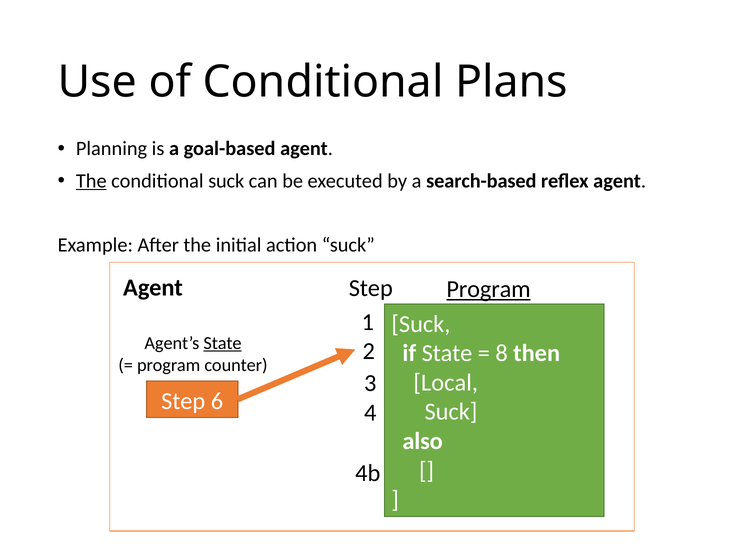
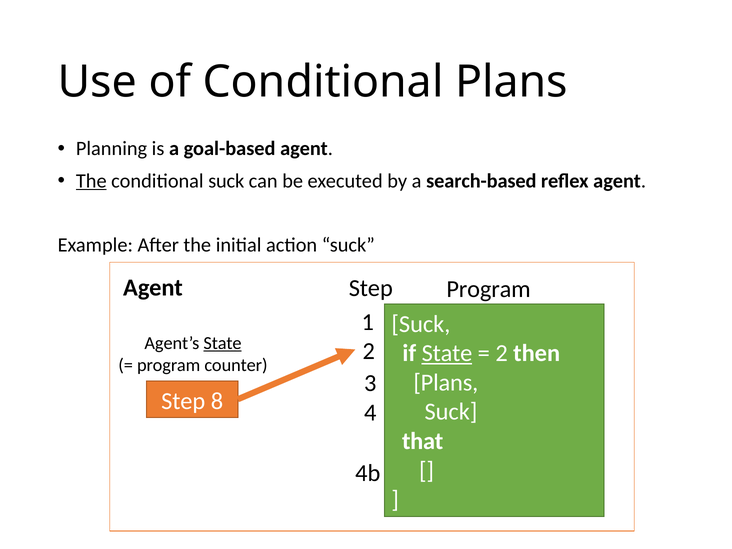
Program at (489, 289) underline: present -> none
State at (447, 353) underline: none -> present
8 at (502, 353): 8 -> 2
Local at (446, 383): Local -> Plans
6: 6 -> 8
also: also -> that
